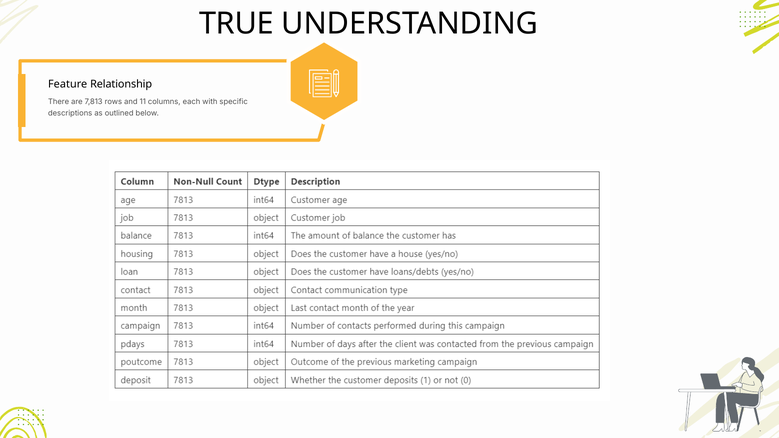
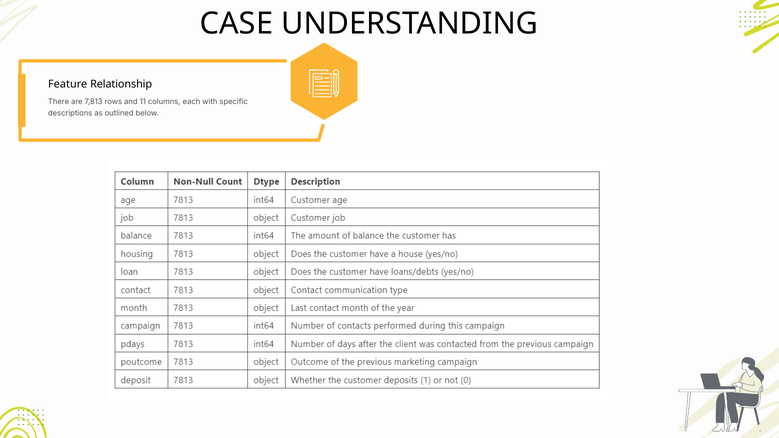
TRUE: TRUE -> CASE
